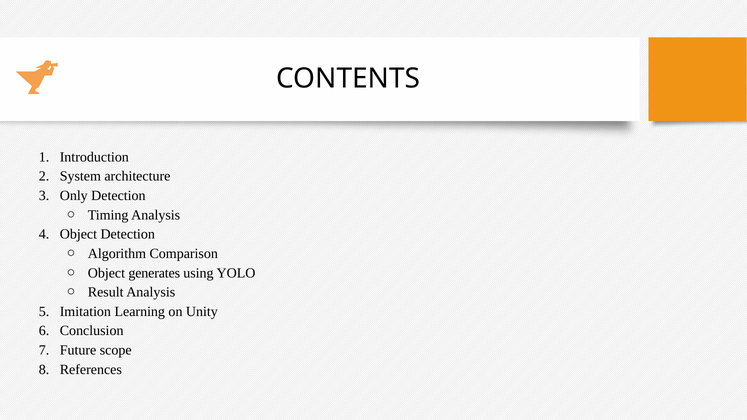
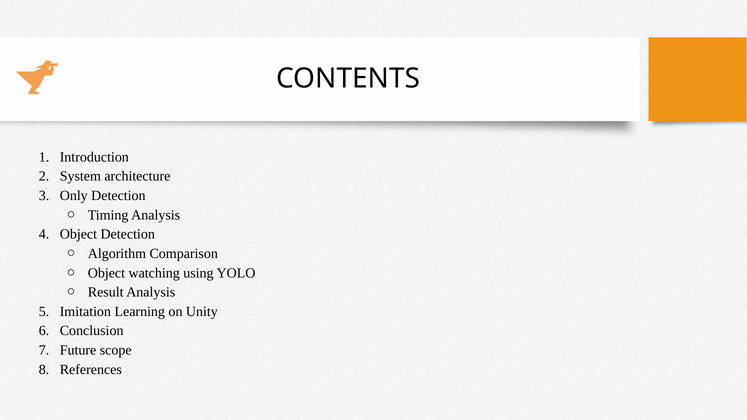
generates: generates -> watching
